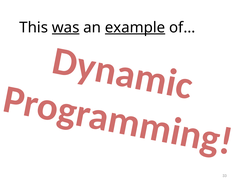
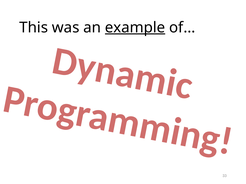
was underline: present -> none
